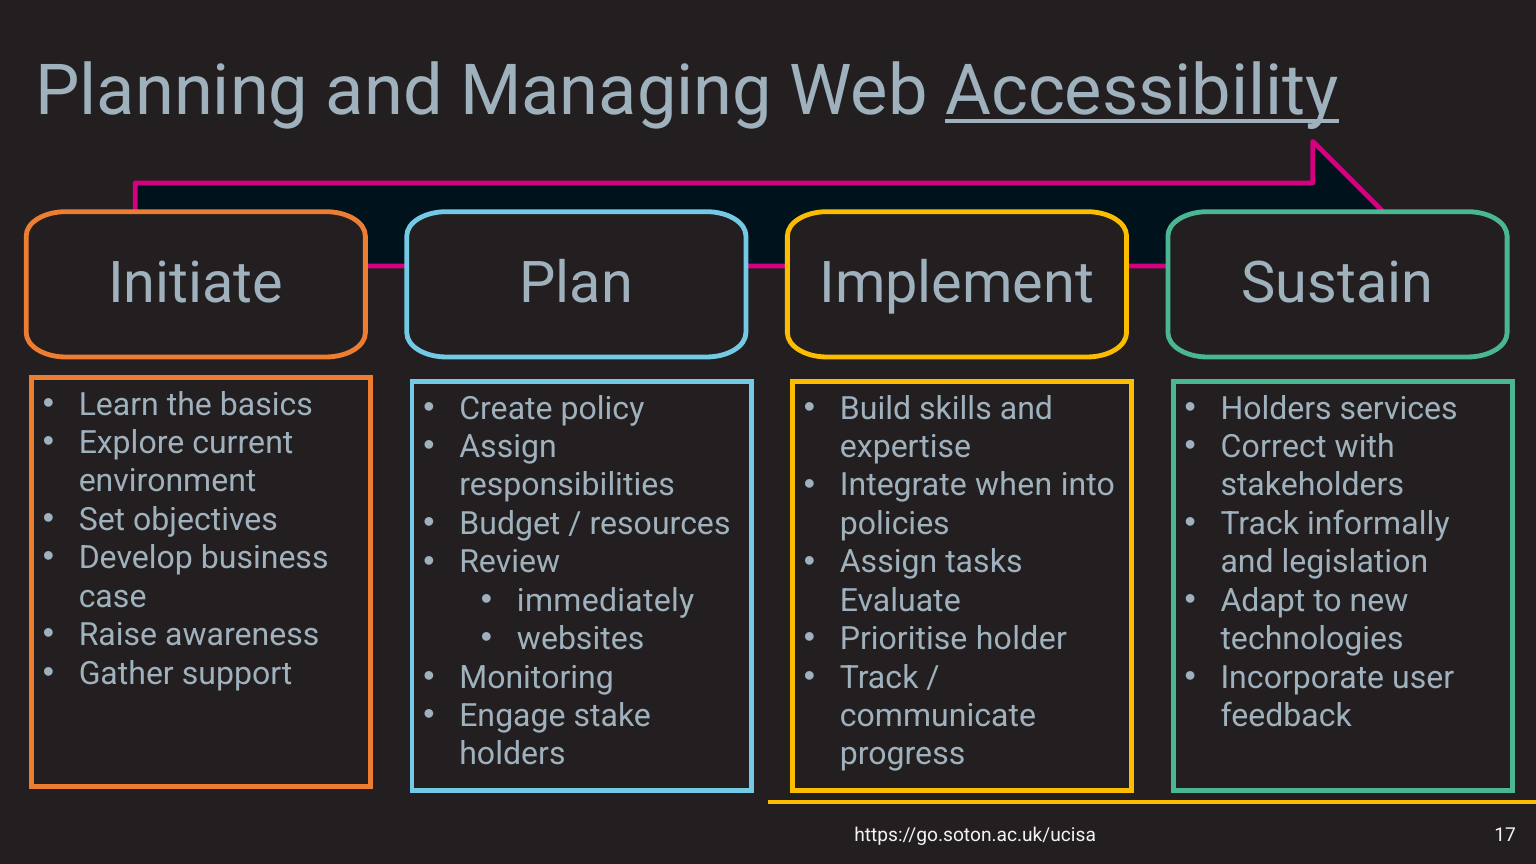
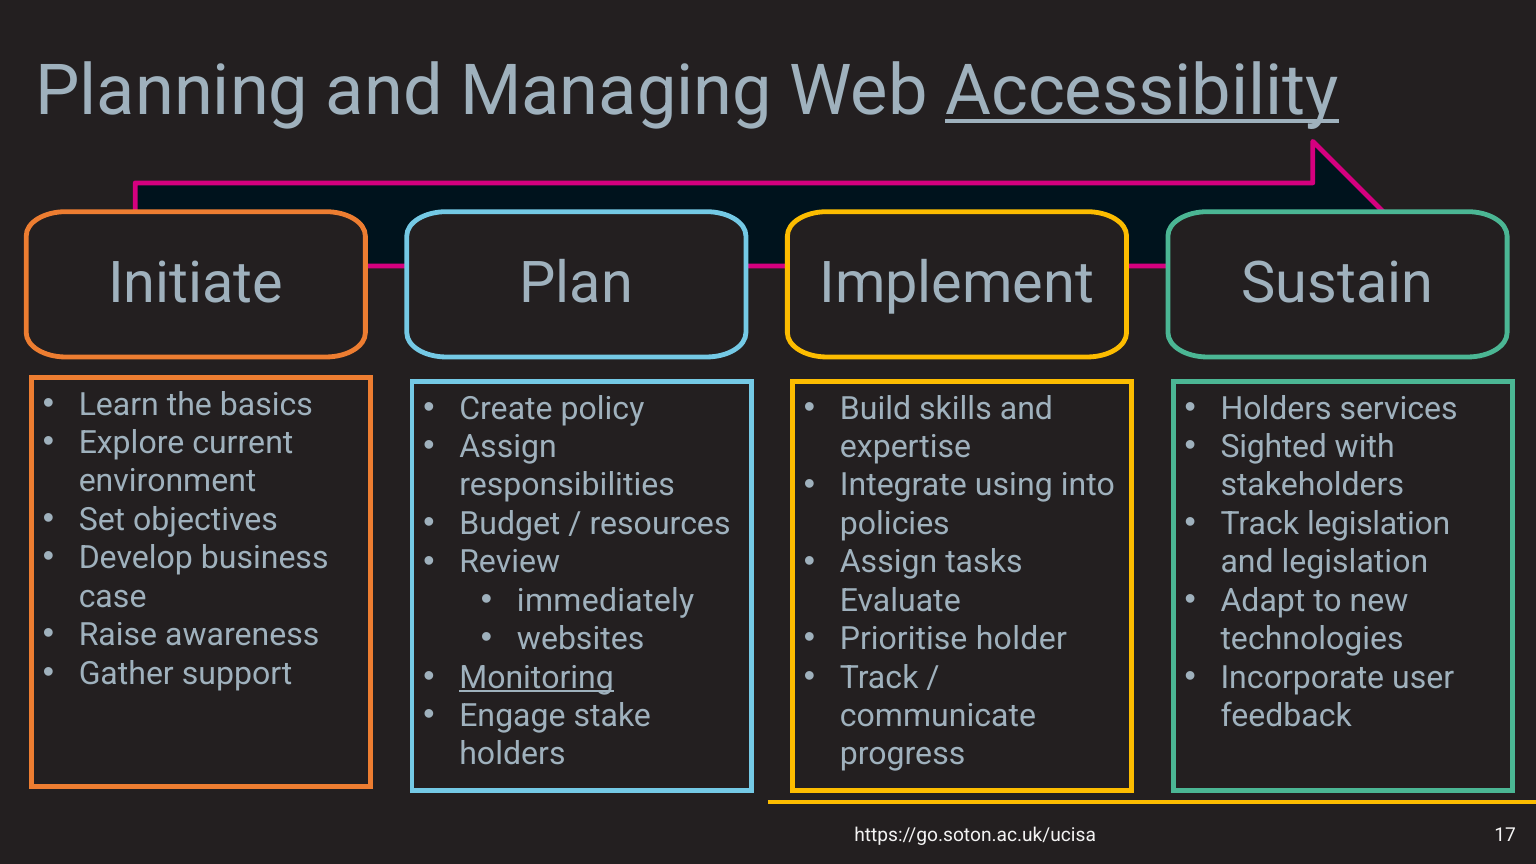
Correct: Correct -> Sighted
when: when -> using
Track informally: informally -> legislation
Monitoring underline: none -> present
